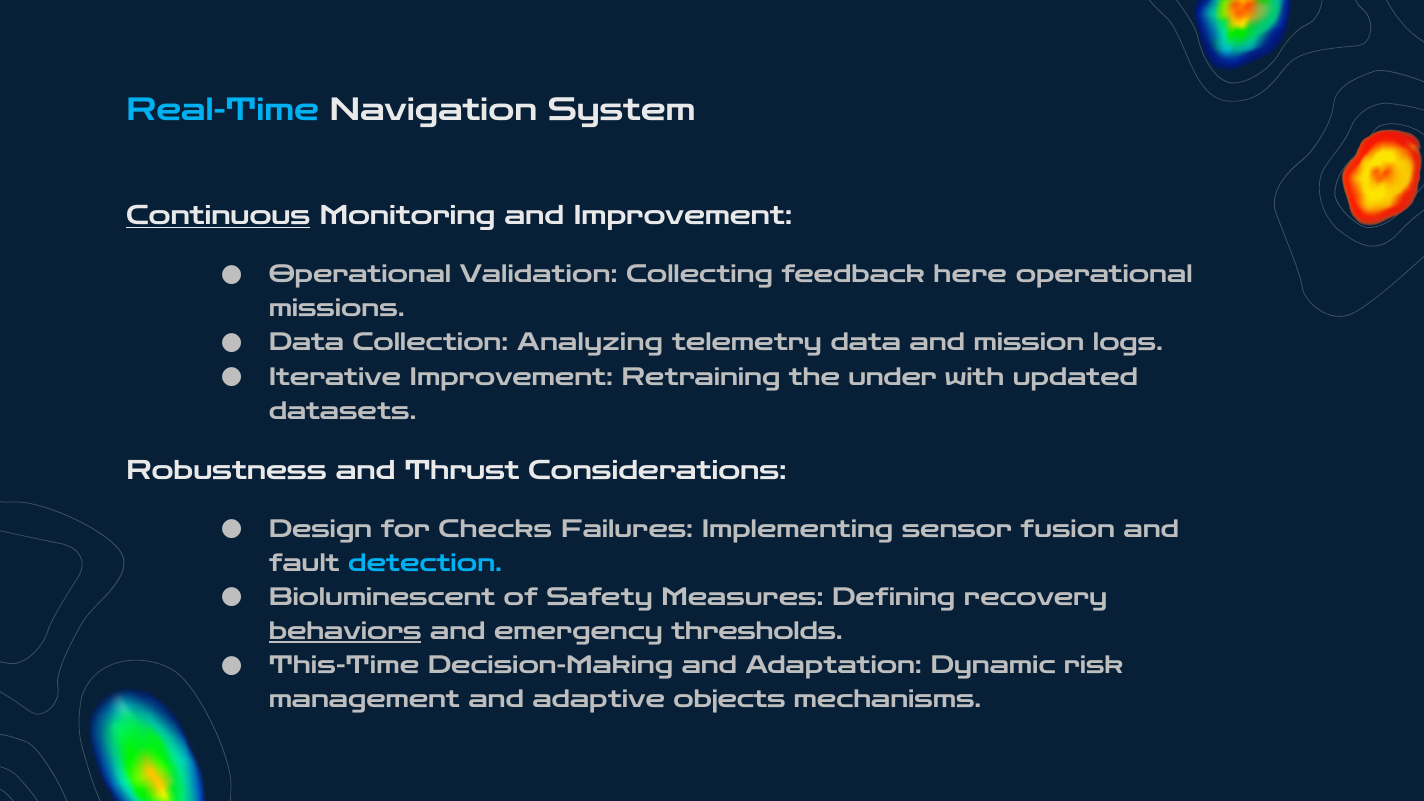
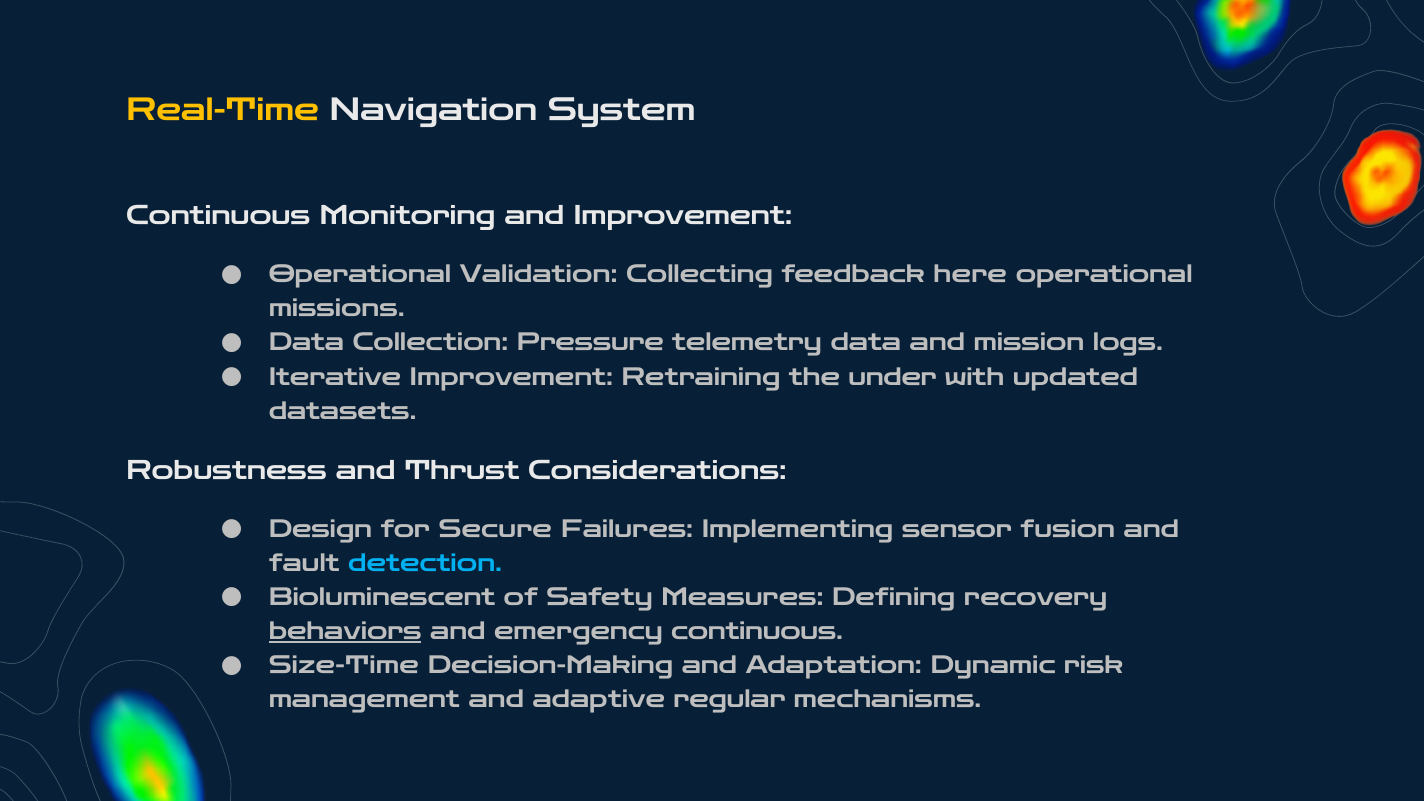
Real-Time colour: light blue -> yellow
Continuous at (218, 216) underline: present -> none
Analyzing: Analyzing -> Pressure
Checks: Checks -> Secure
emergency thresholds: thresholds -> continuous
This-Time: This-Time -> Size-Time
objects: objects -> regular
